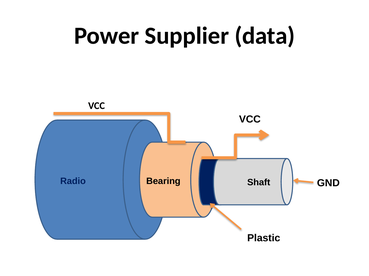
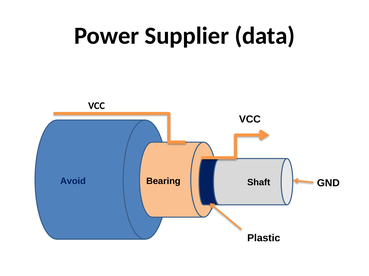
Radio: Radio -> Avoid
